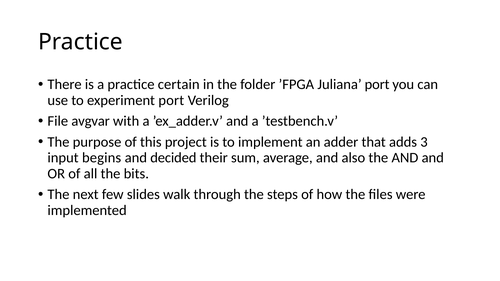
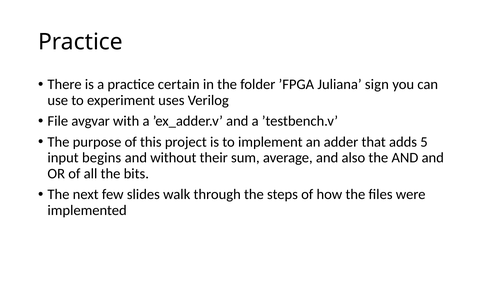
Juliana port: port -> sign
experiment port: port -> uses
3: 3 -> 5
decided: decided -> without
